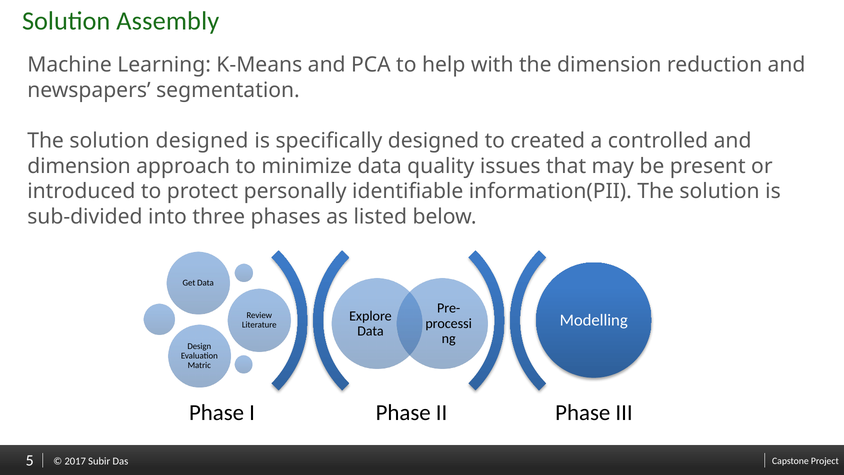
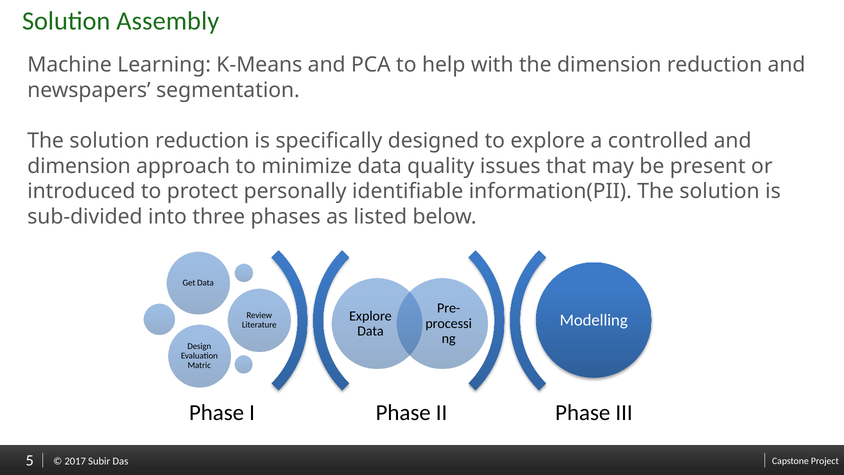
solution designed: designed -> reduction
to created: created -> explore
